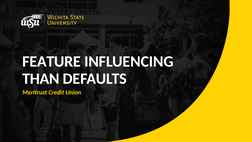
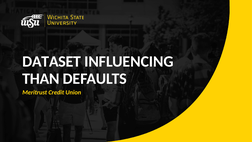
FEATURE: FEATURE -> DATASET
